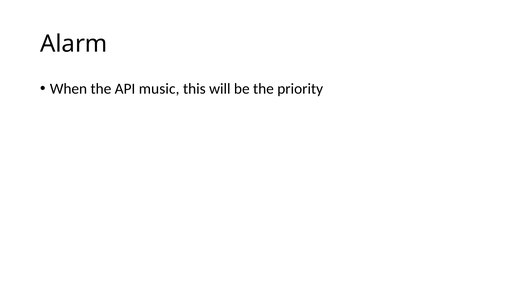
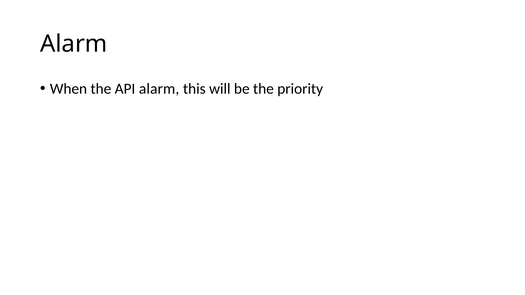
API music: music -> alarm
